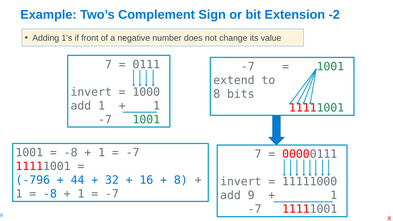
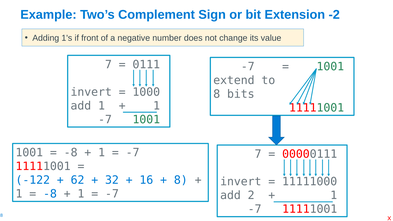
-796: -796 -> -122
44: 44 -> 62
9: 9 -> 2
